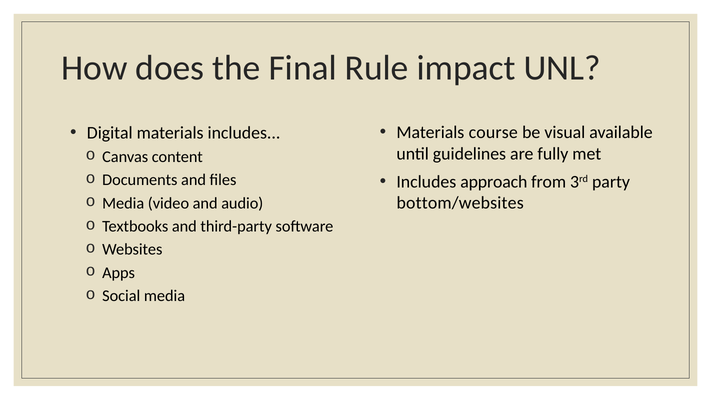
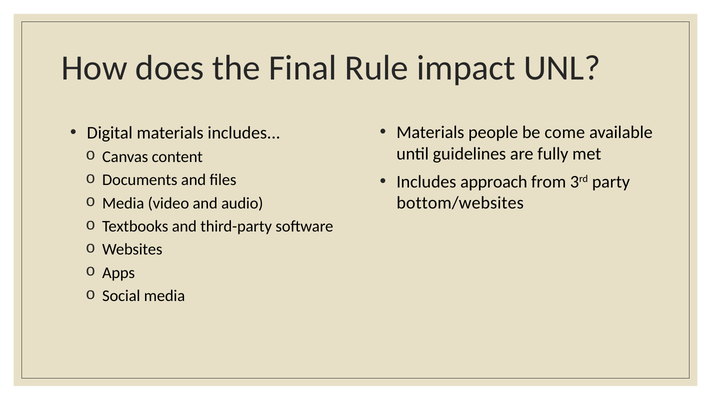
course: course -> people
visual: visual -> come
